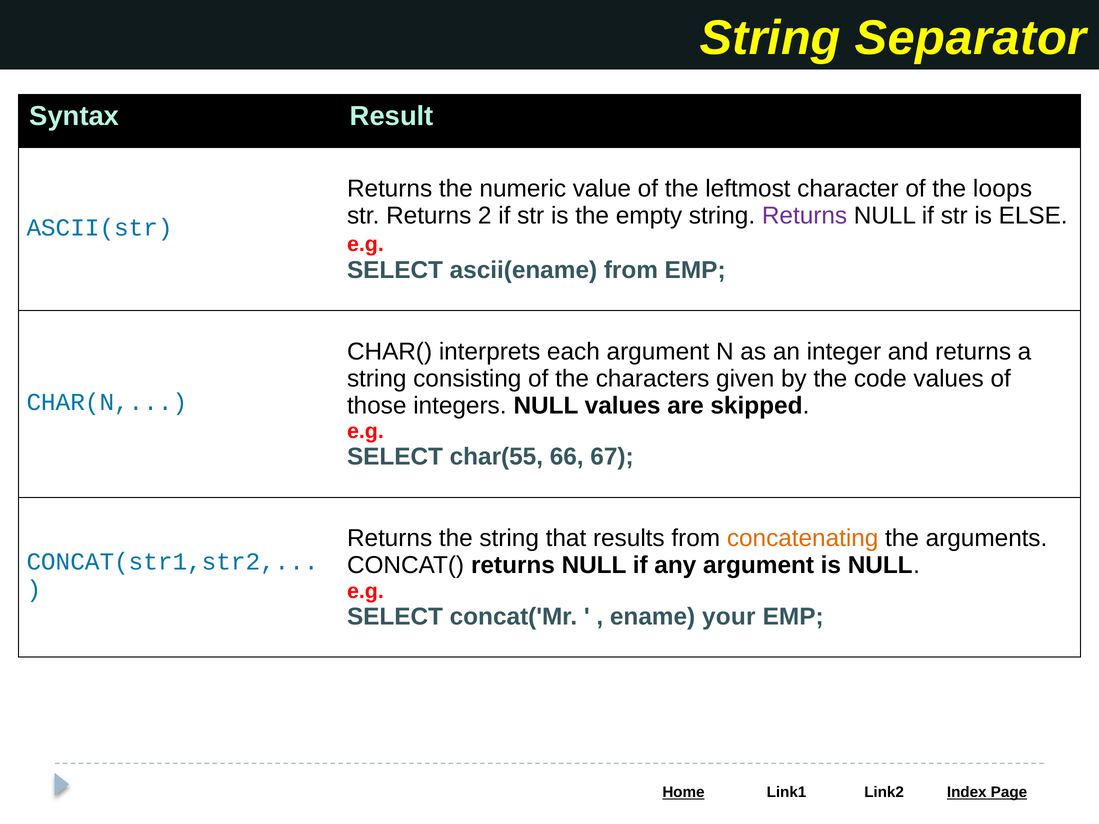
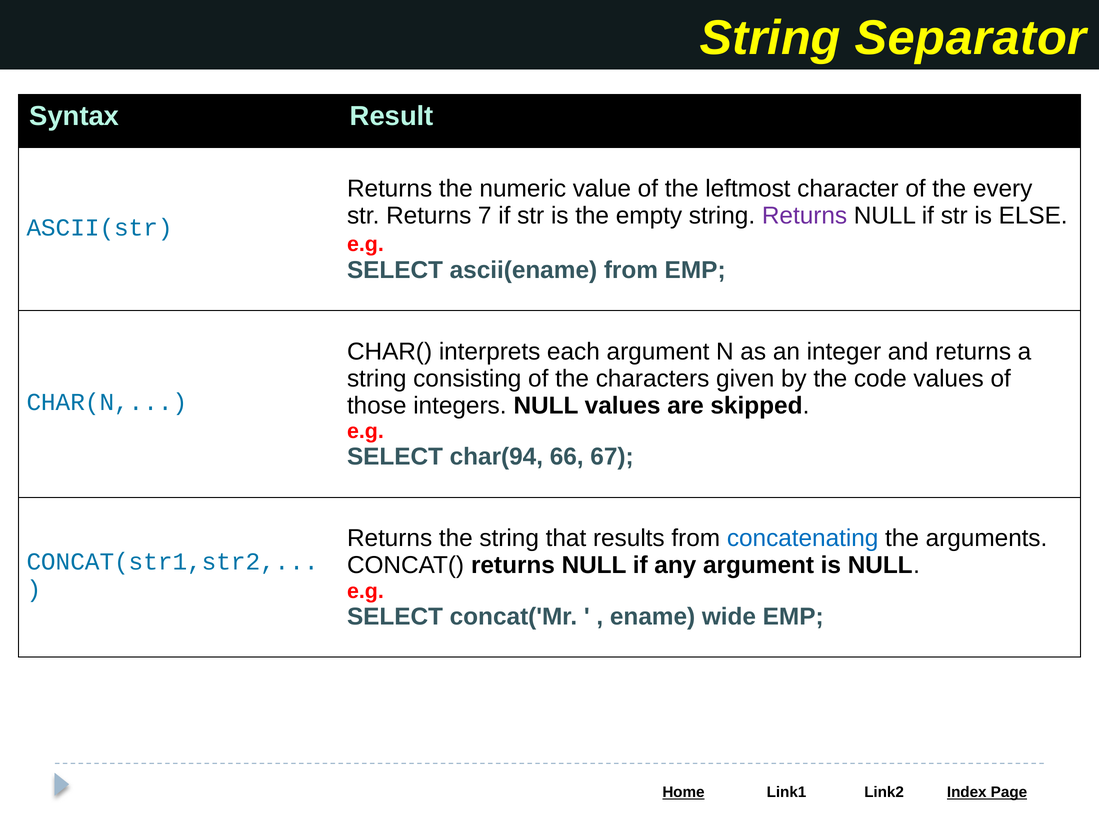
loops: loops -> every
2: 2 -> 7
char(55: char(55 -> char(94
concatenating colour: orange -> blue
your: your -> wide
